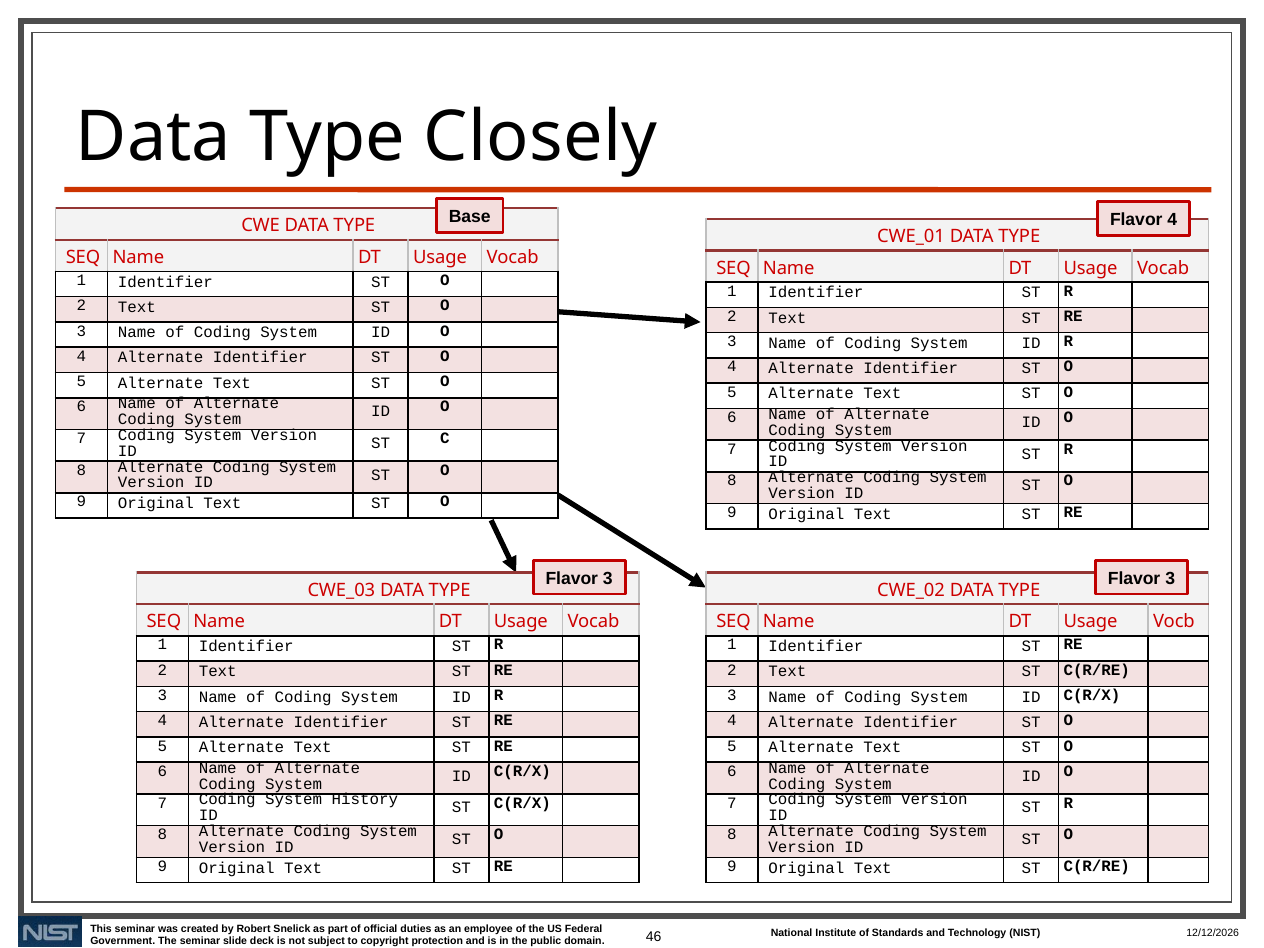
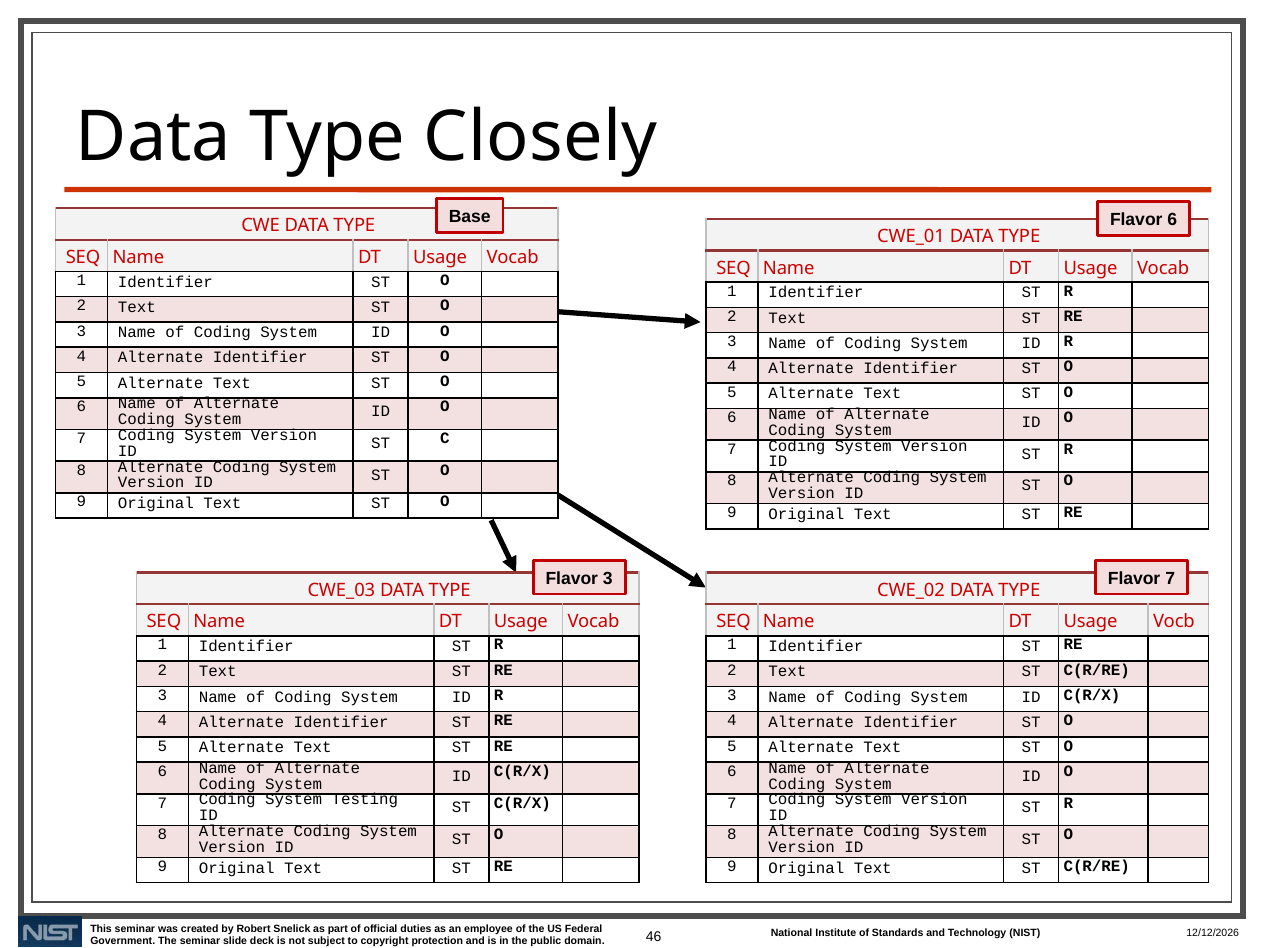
Flavor 4: 4 -> 6
3 at (1170, 578): 3 -> 7
History: History -> Testing
